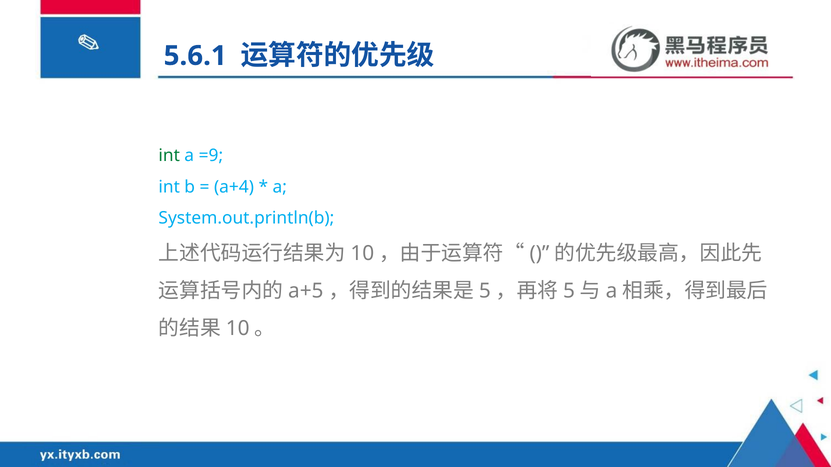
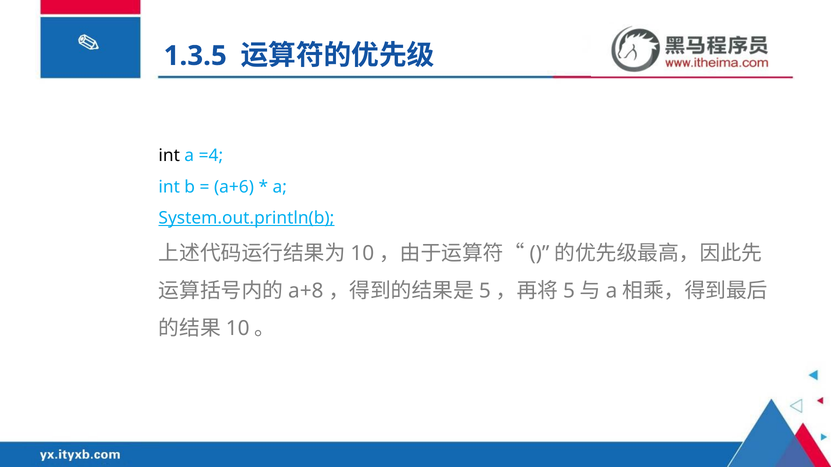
5.6.1: 5.6.1 -> 1.3.5
int at (169, 156) colour: green -> black
=9: =9 -> =4
a+4: a+4 -> a+6
System.out.println(b underline: none -> present
a+5: a+5 -> a+8
